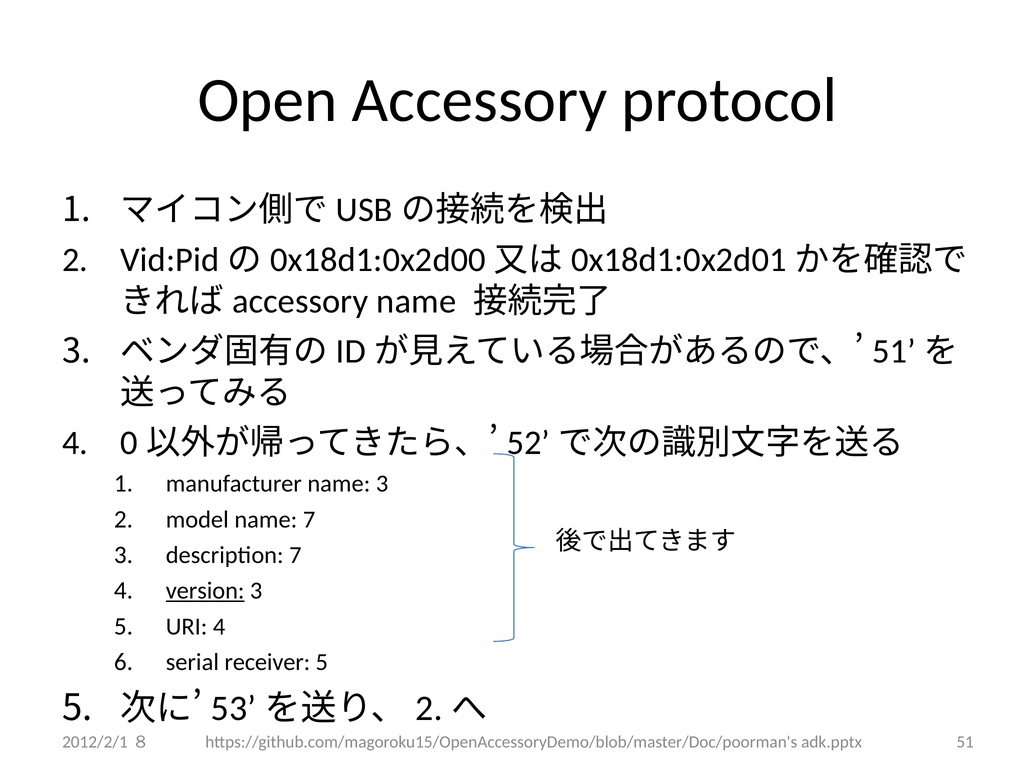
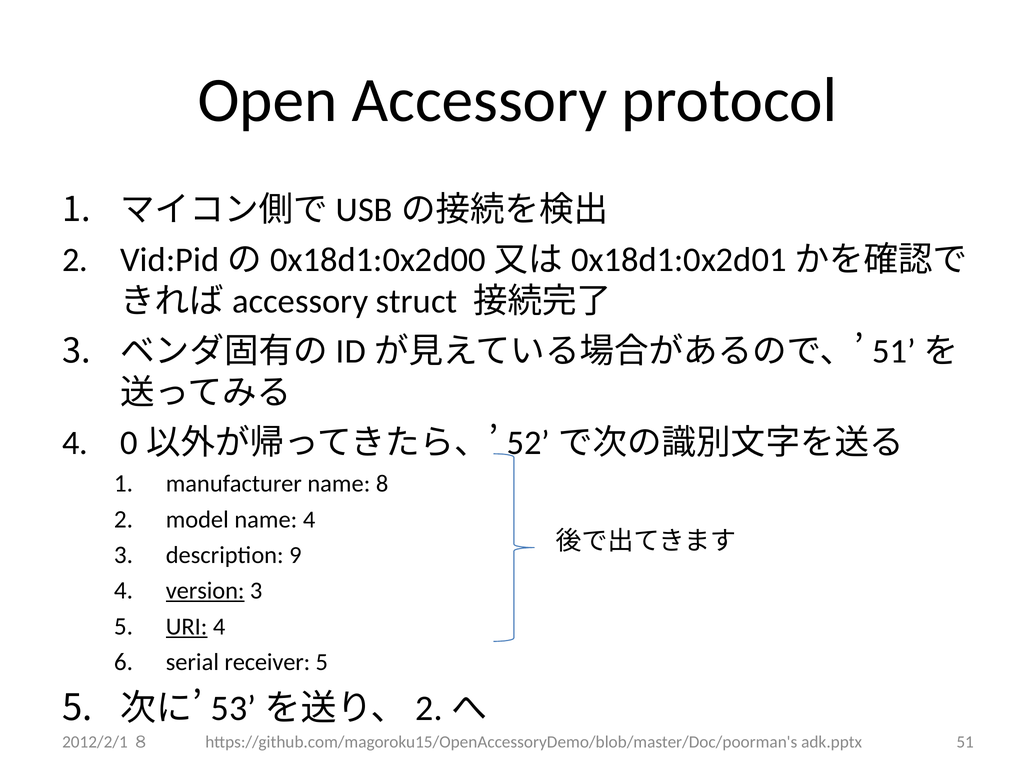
name at (416, 301): name -> struct
name 3: 3 -> 8
name 7: 7 -> 4
description 7: 7 -> 9
URI underline: none -> present
